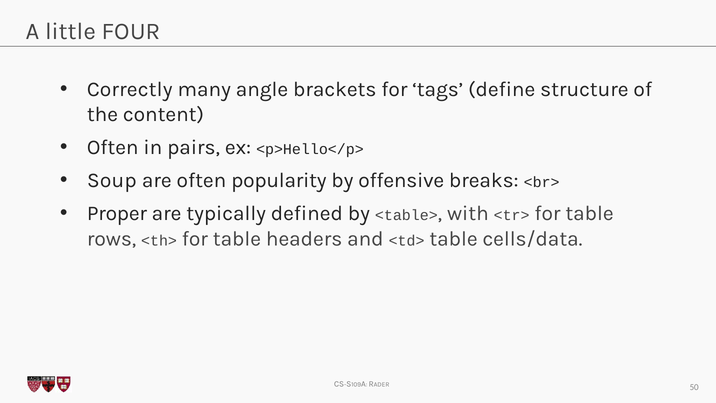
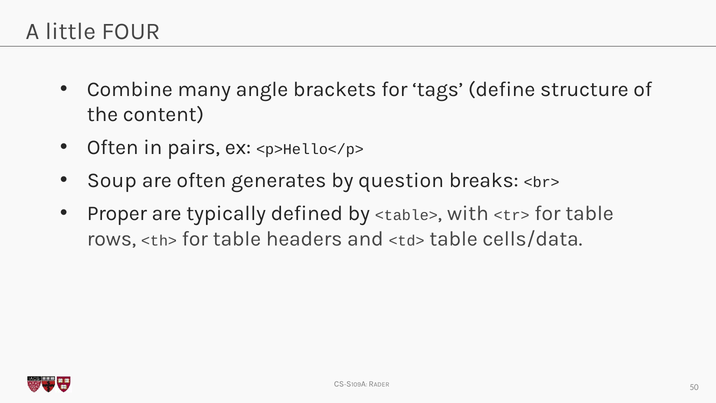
Correctly: Correctly -> Combine
popularity: popularity -> generates
offensive: offensive -> question
